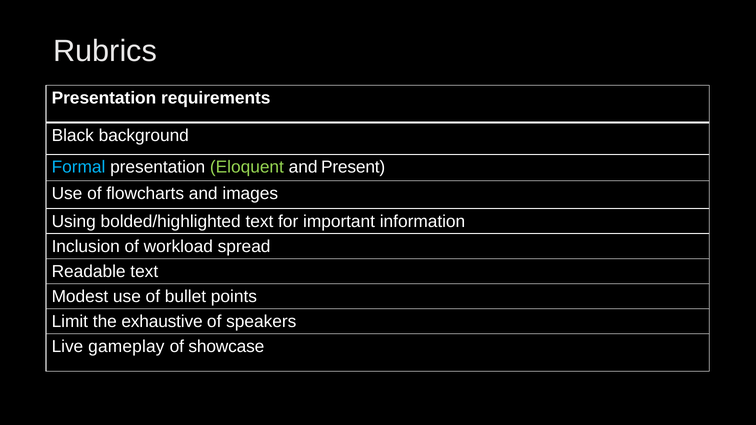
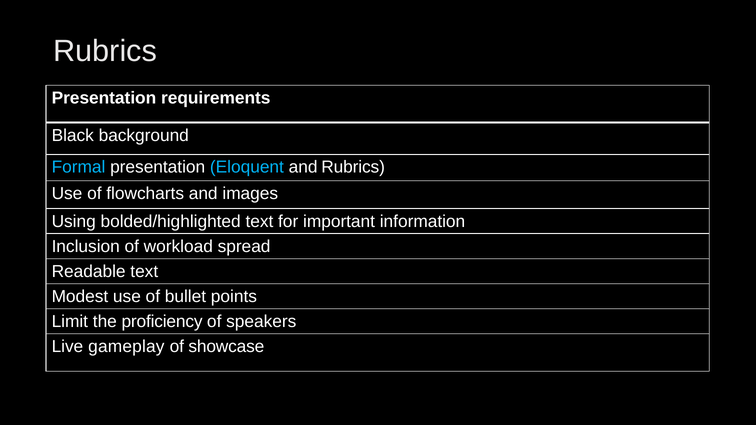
Eloquent colour: light green -> light blue
and Present: Present -> Rubrics
exhaustive: exhaustive -> proficiency
